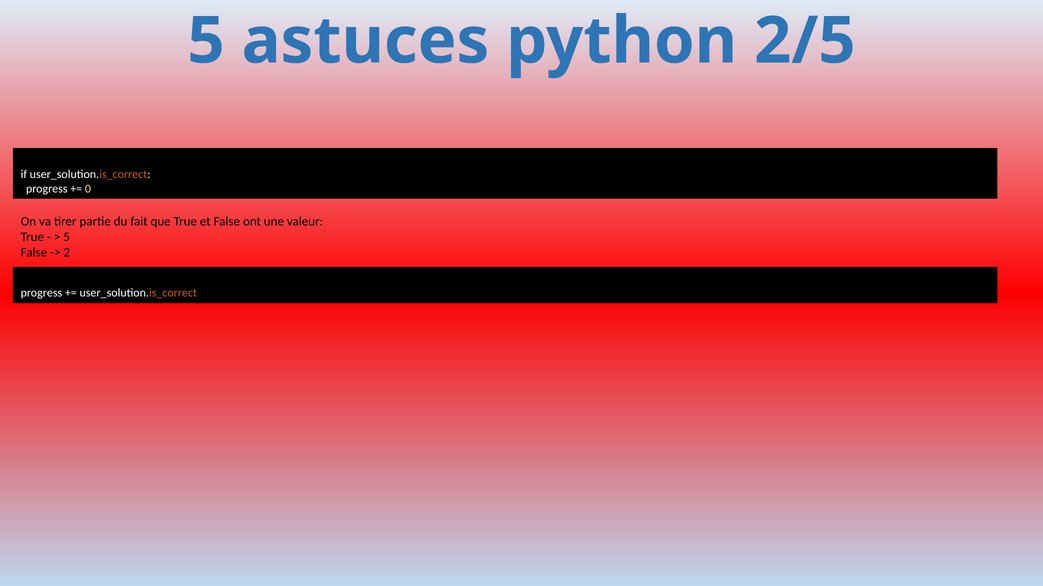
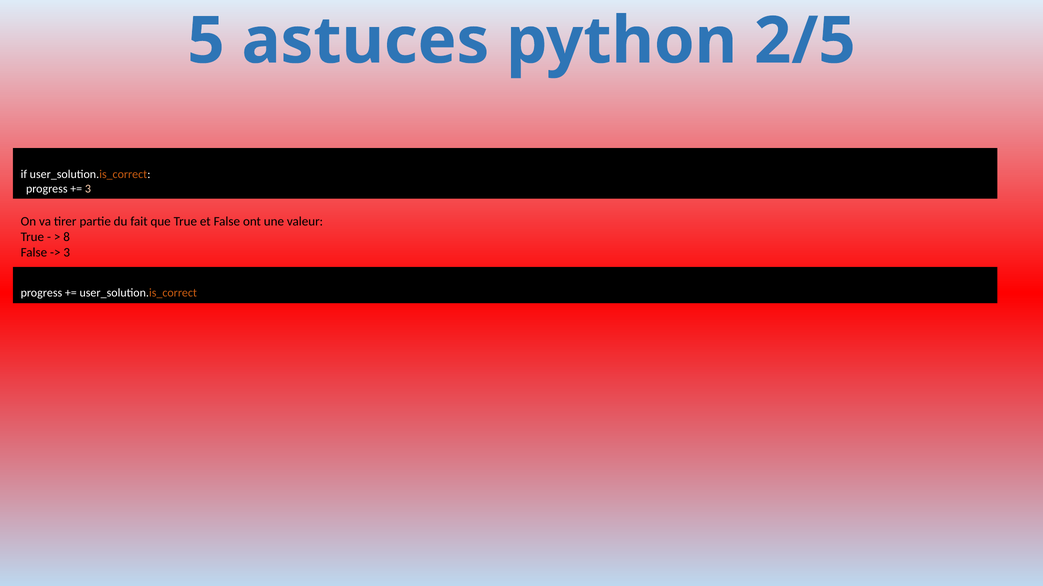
0 at (88, 189): 0 -> 3
5 at (67, 237): 5 -> 8
2 at (67, 253): 2 -> 3
